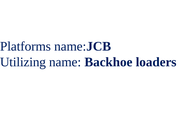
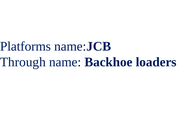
Utilizing: Utilizing -> Through
